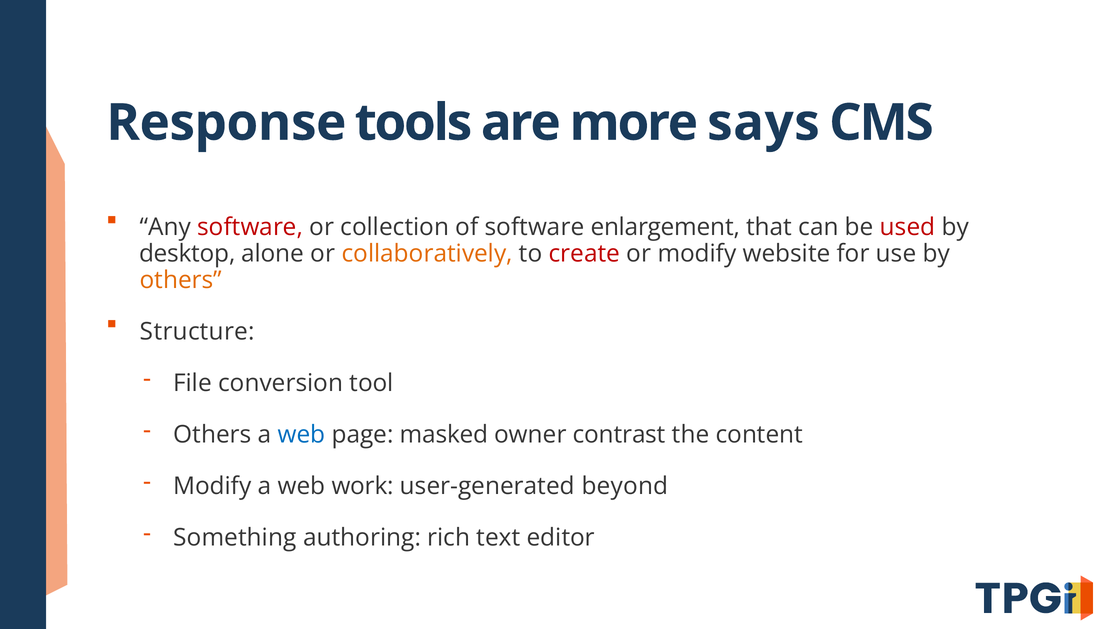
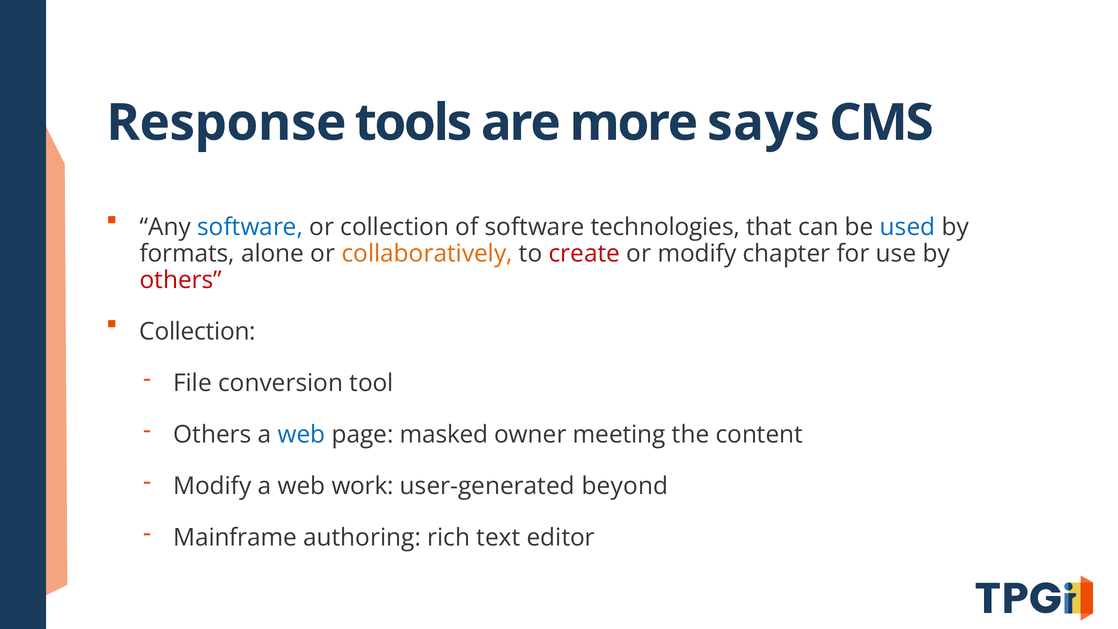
software at (250, 227) colour: red -> blue
enlargement: enlargement -> technologies
used colour: red -> blue
desktop: desktop -> formats
website: website -> chapter
others at (181, 280) colour: orange -> red
Structure at (197, 332): Structure -> Collection
contrast: contrast -> meeting
Something: Something -> Mainframe
